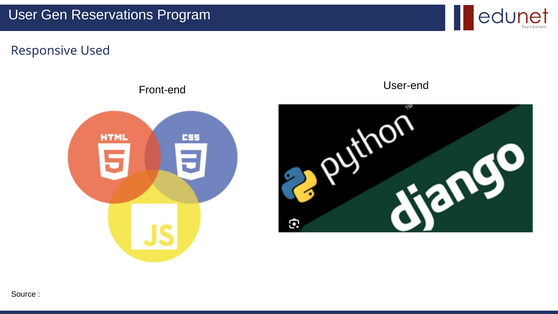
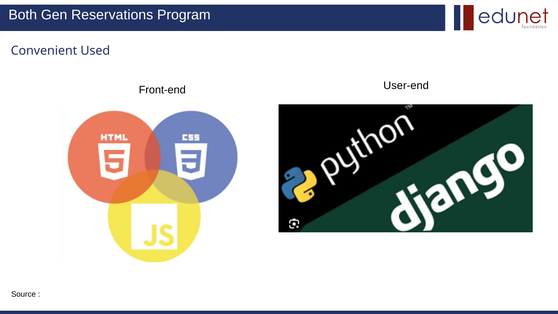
User: User -> Both
Responsive: Responsive -> Convenient
